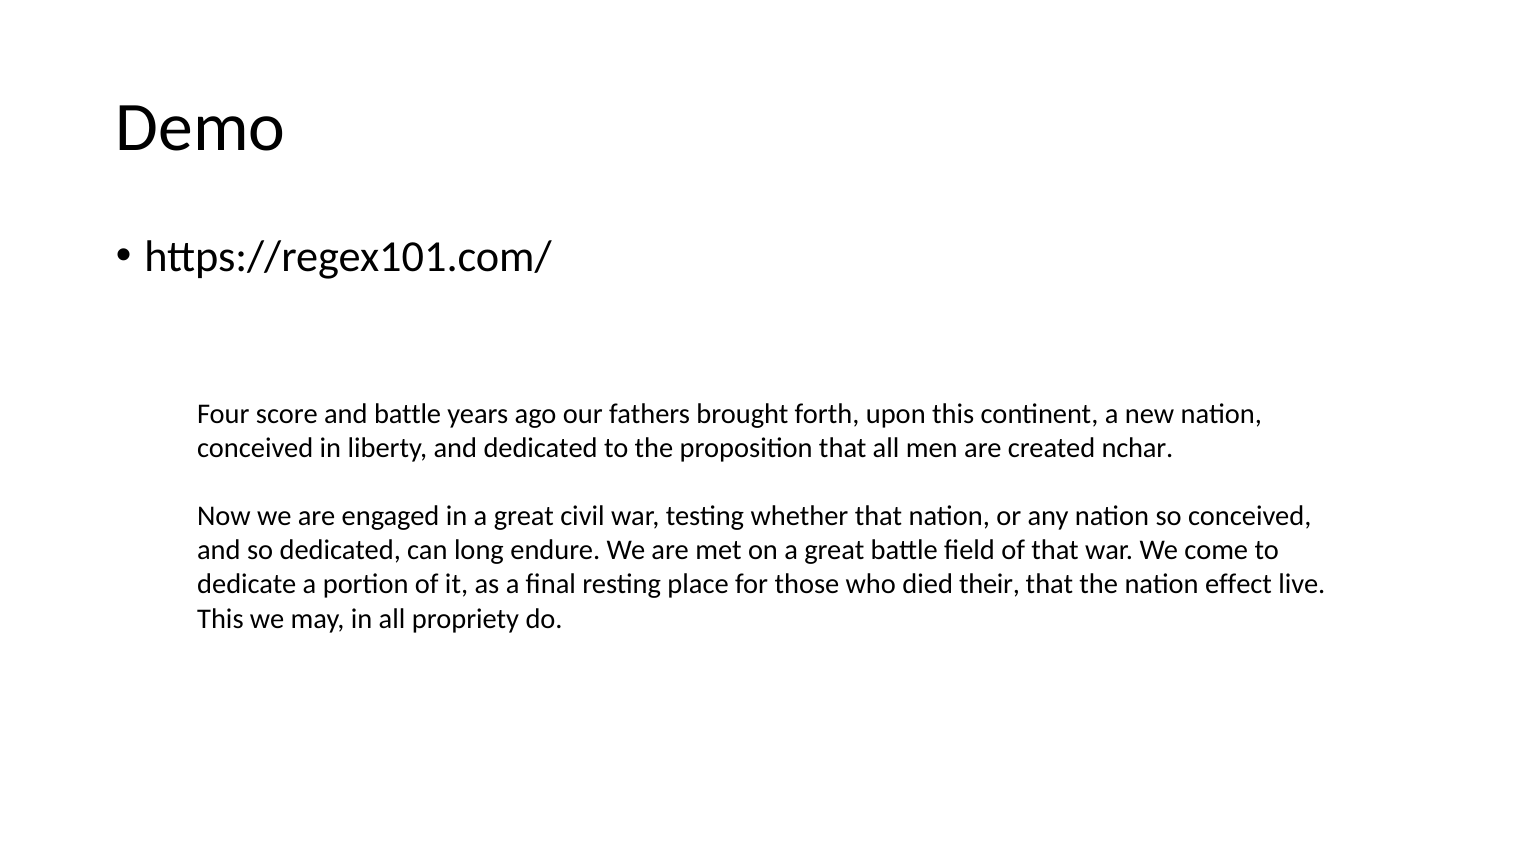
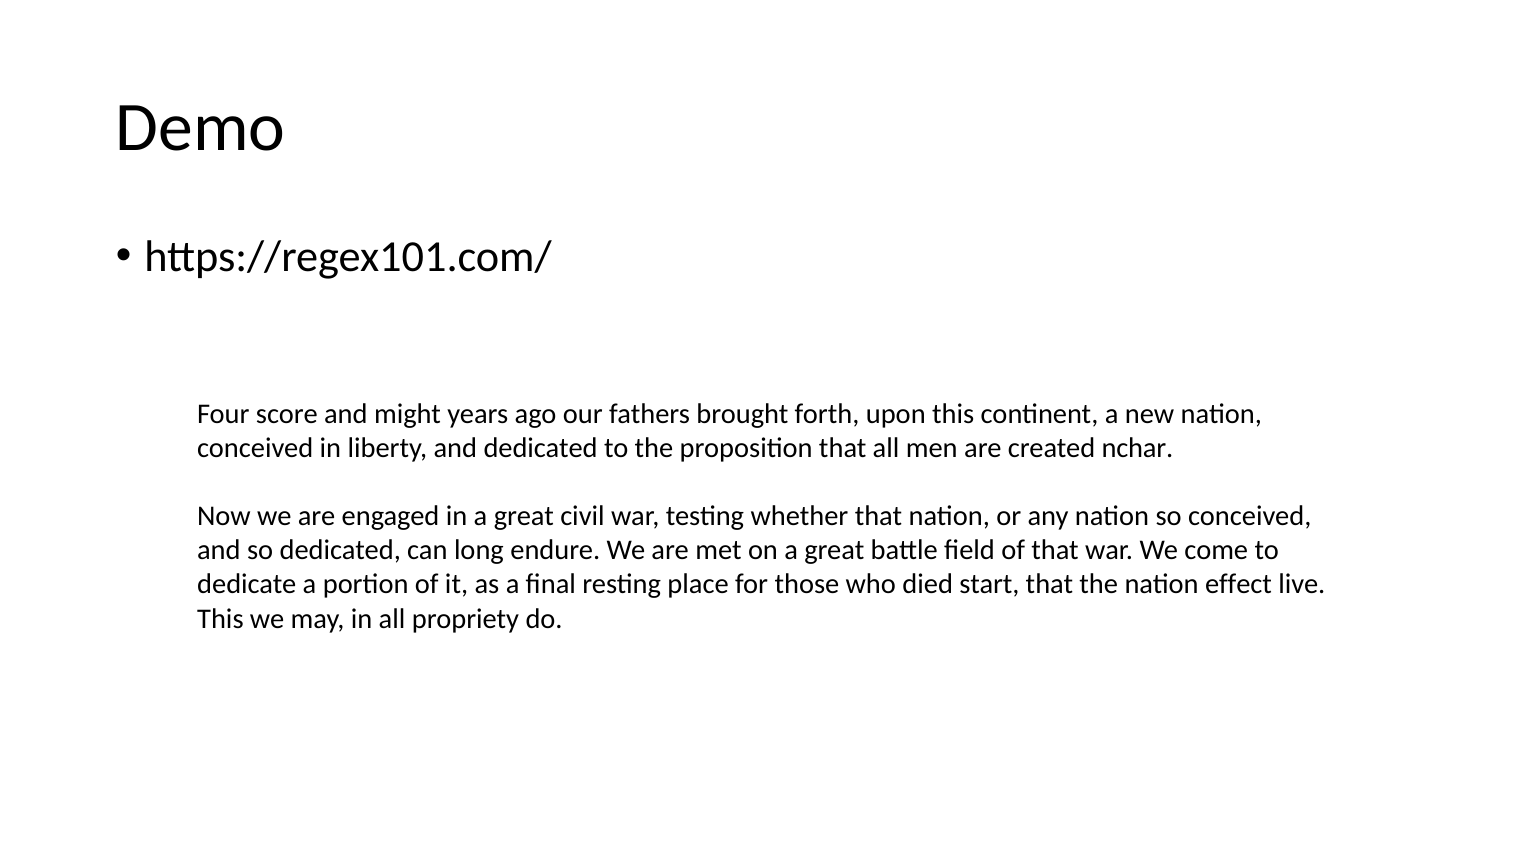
and battle: battle -> might
their: their -> start
